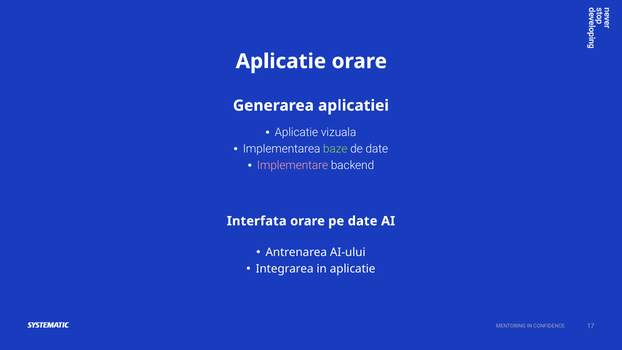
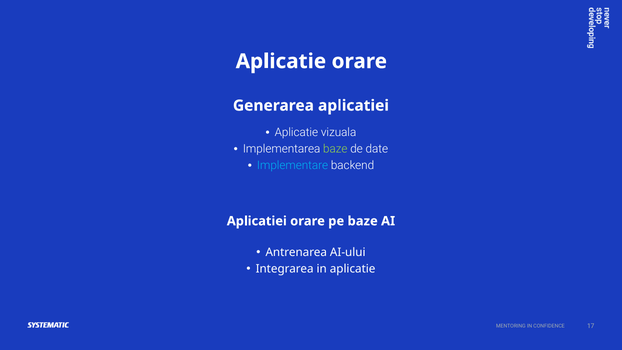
Implementare colour: pink -> light blue
Interfata at (257, 221): Interfata -> Aplicatiei
pe date: date -> baze
